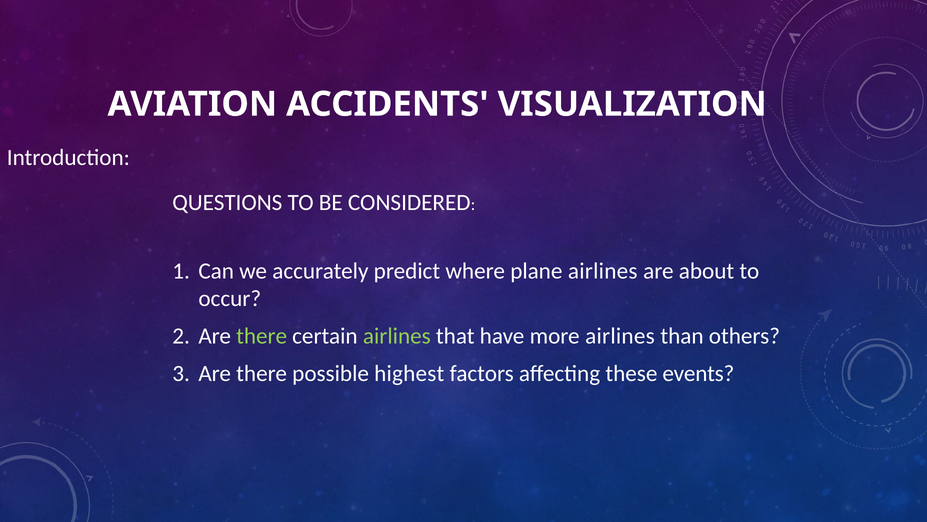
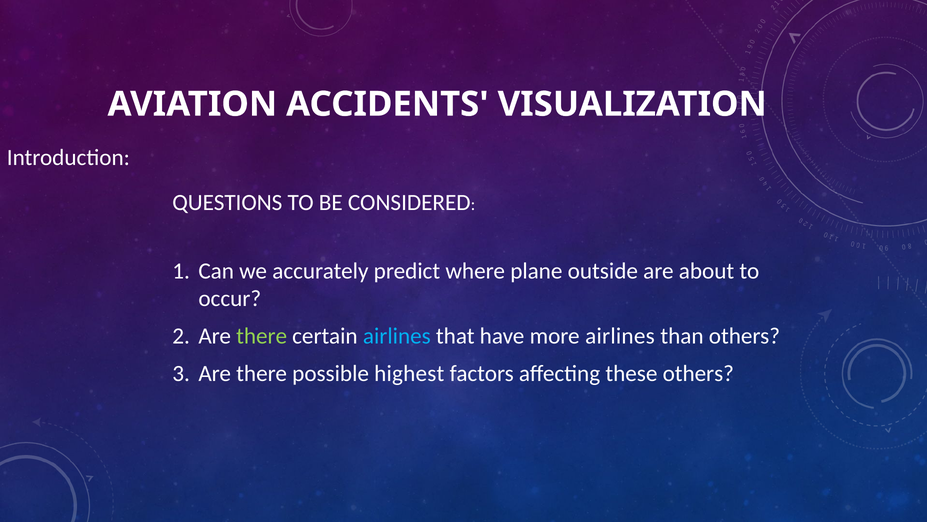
plane airlines: airlines -> outside
airlines at (397, 336) colour: light green -> light blue
these events: events -> others
